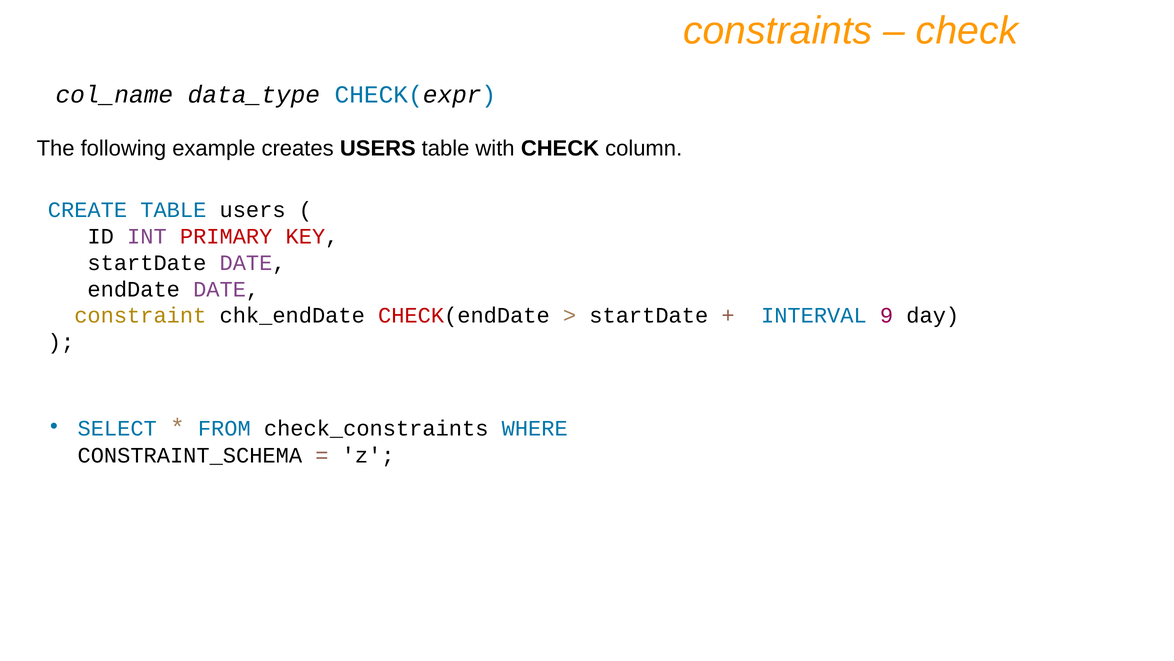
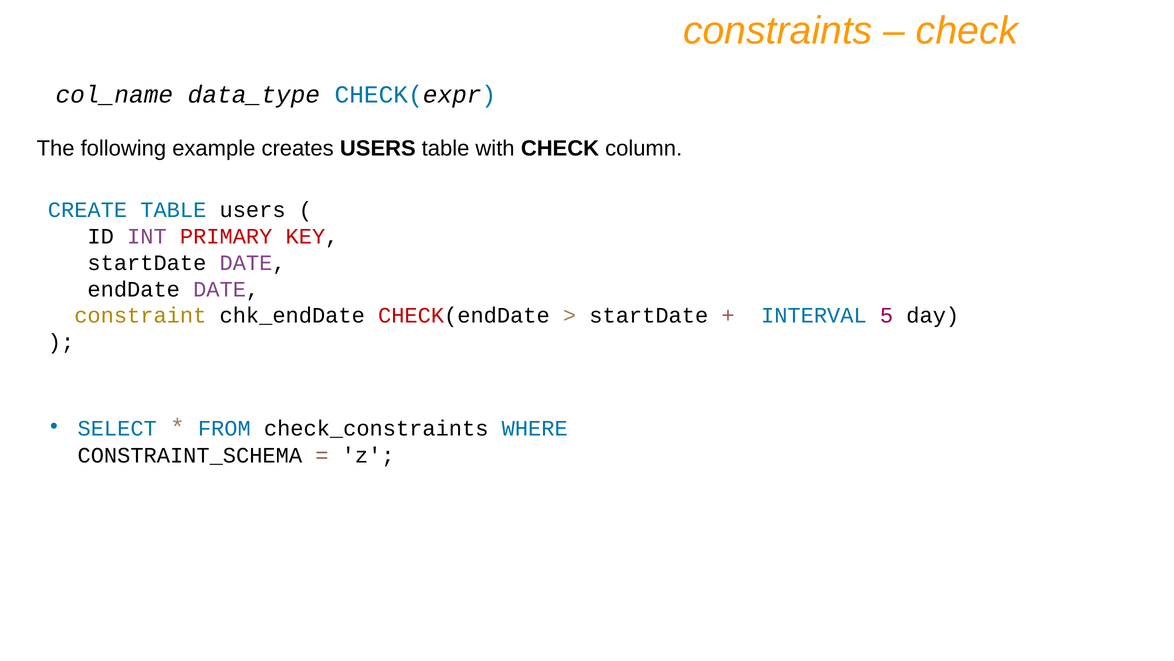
9: 9 -> 5
